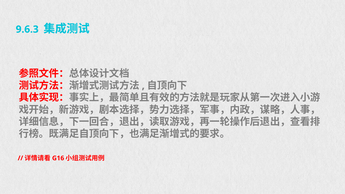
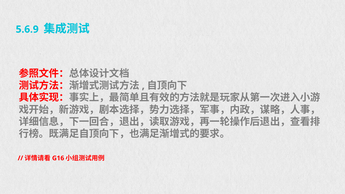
9.6.3: 9.6.3 -> 5.6.9
